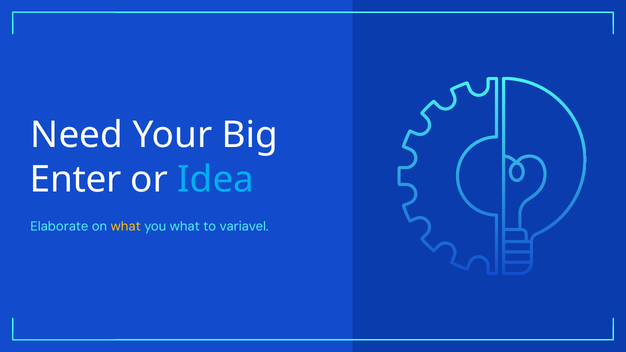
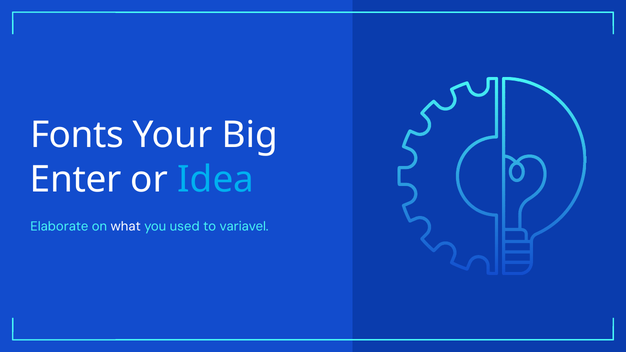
Need: Need -> Fonts
what at (126, 227) colour: yellow -> white
you what: what -> used
